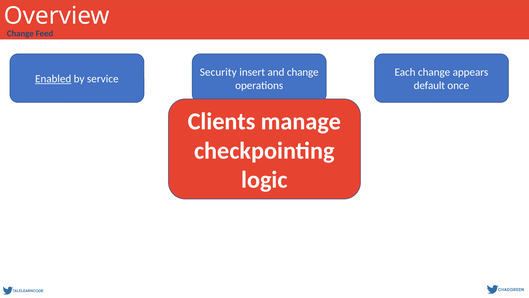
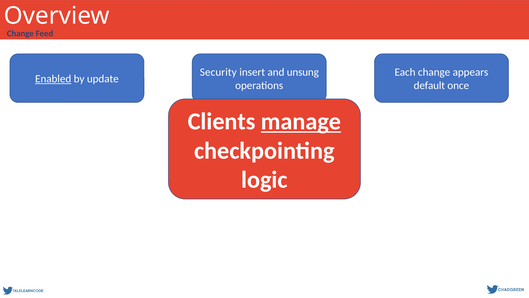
and change: change -> unsung
service: service -> update
manage underline: none -> present
